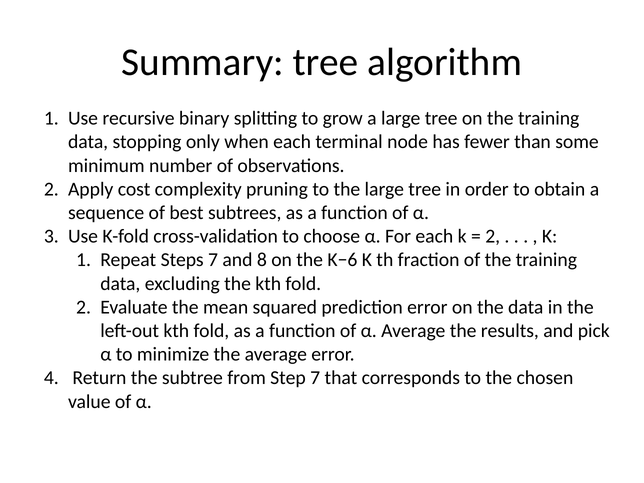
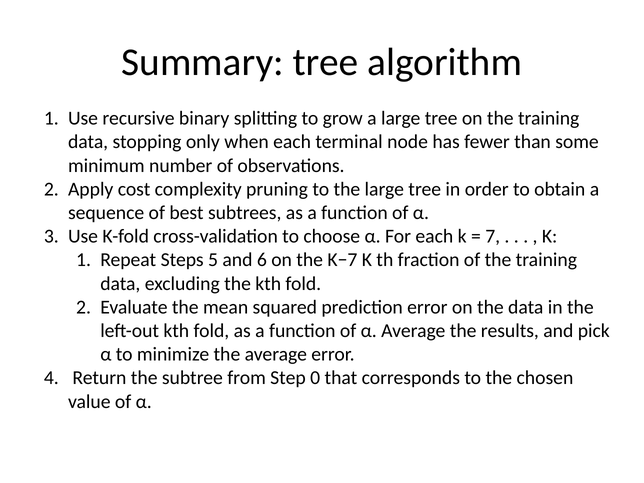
2 at (493, 236): 2 -> 7
Steps 7: 7 -> 5
8: 8 -> 6
K−6: K−6 -> K−7
Step 7: 7 -> 0
